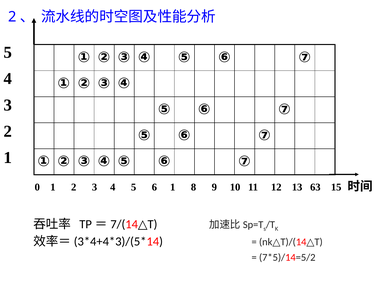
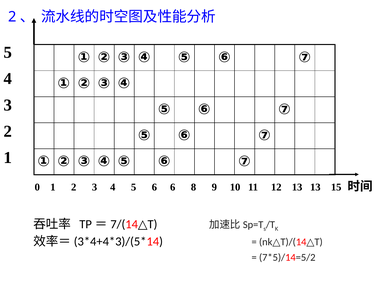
6 1: 1 -> 6
13 63: 63 -> 13
